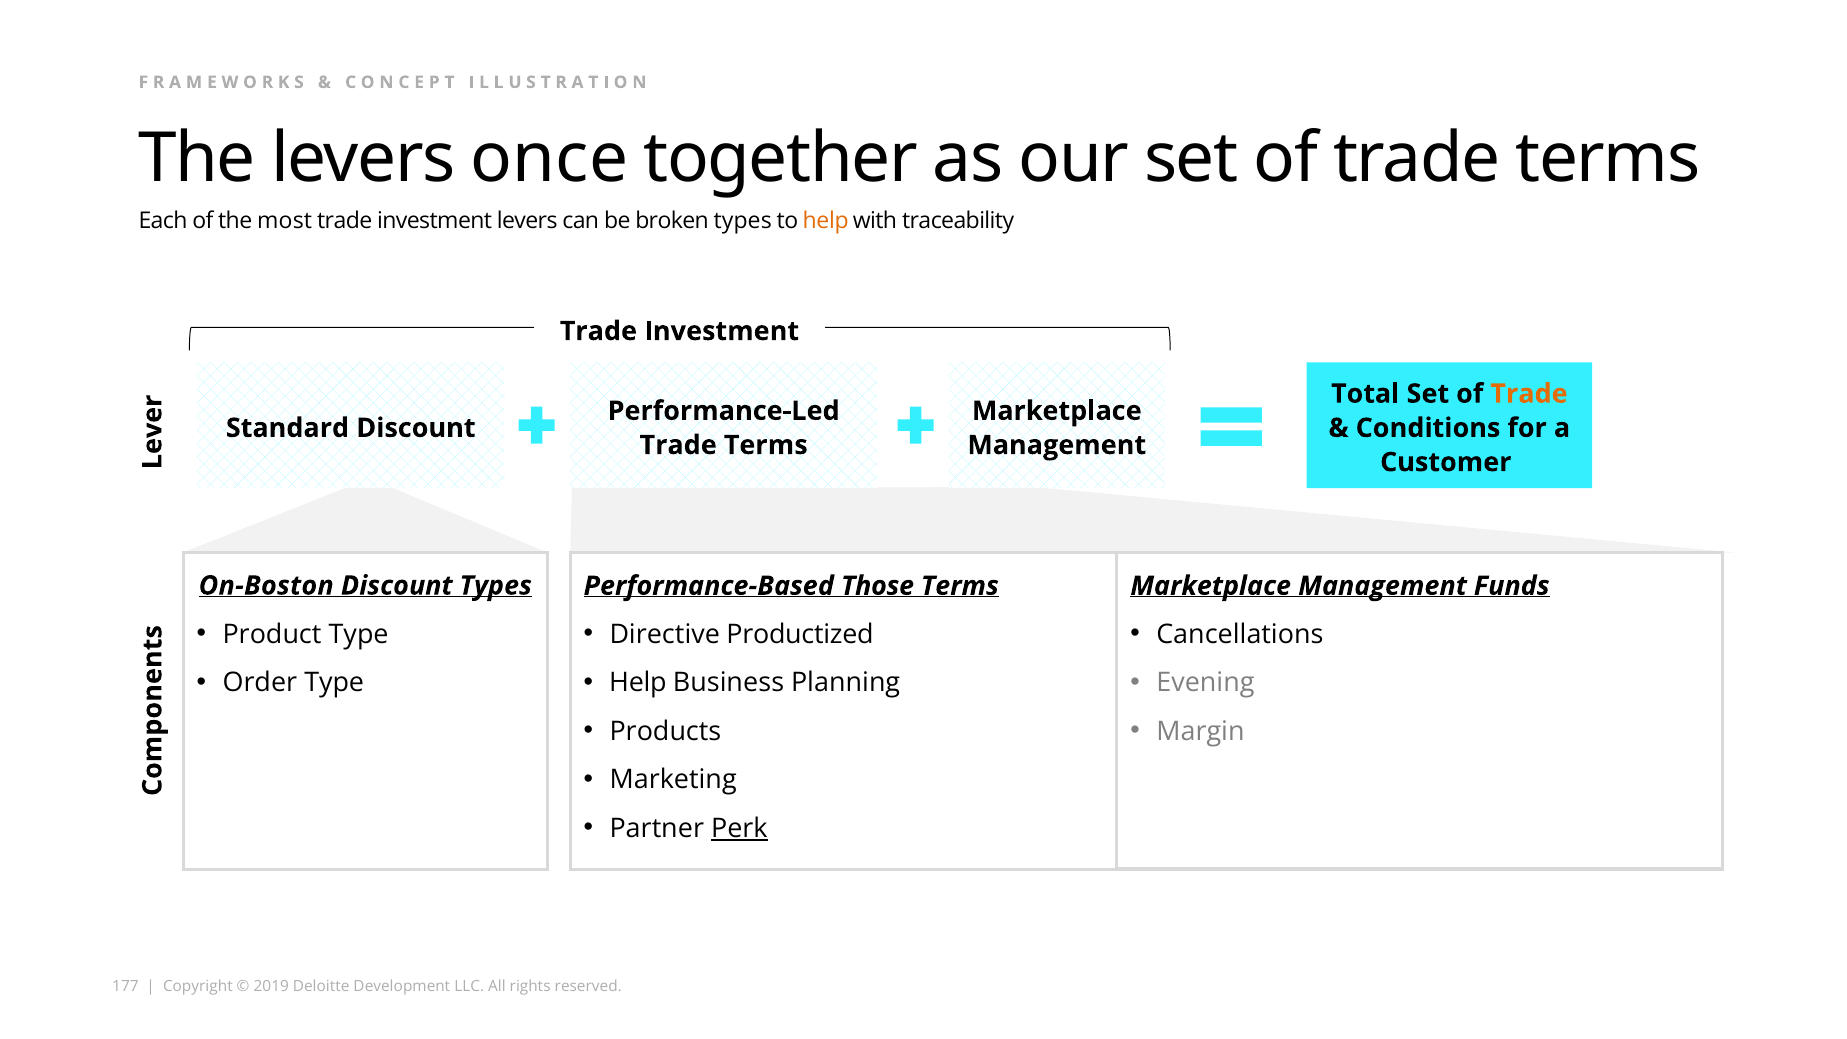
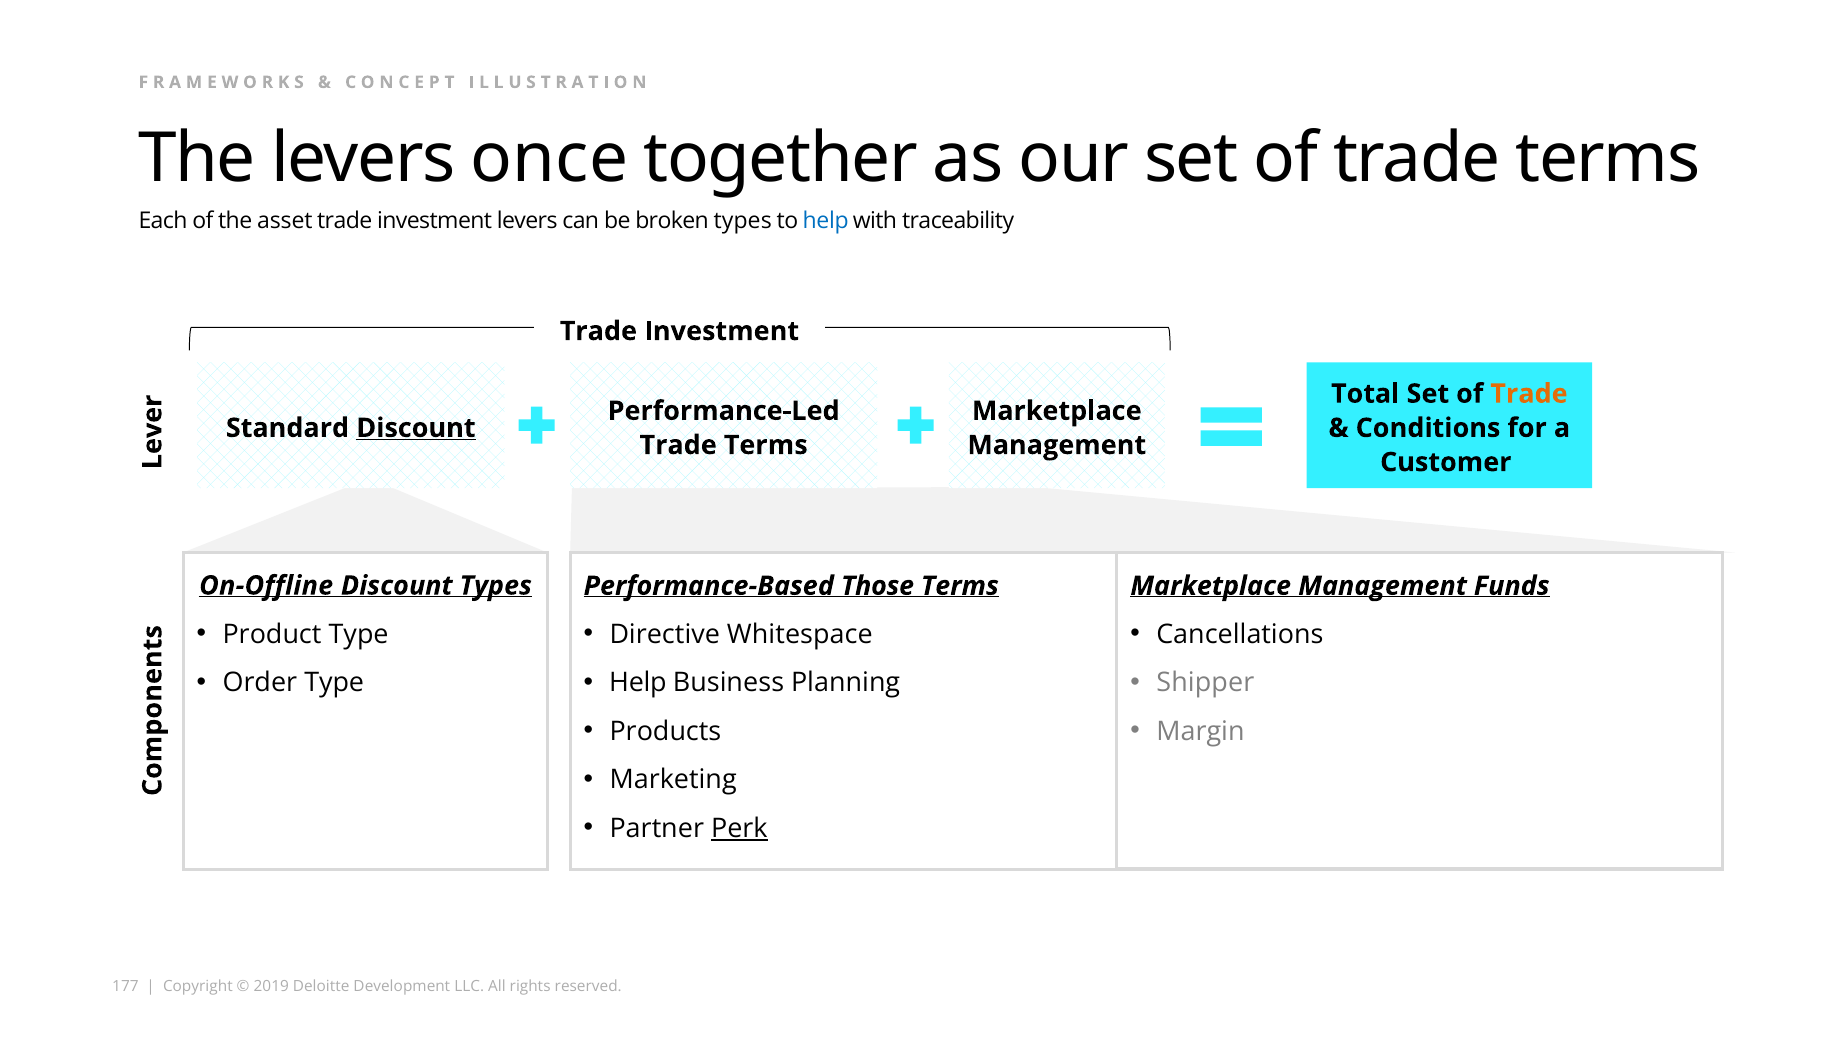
most: most -> asset
help at (826, 220) colour: orange -> blue
Discount at (416, 428) underline: none -> present
On-Boston: On-Boston -> On-Offline
Productized: Productized -> Whitespace
Evening: Evening -> Shipper
